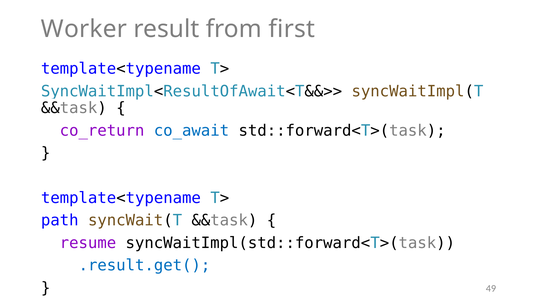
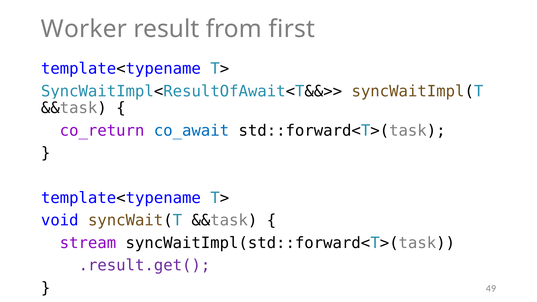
path: path -> void
resume: resume -> stream
.result.get( colour: blue -> purple
